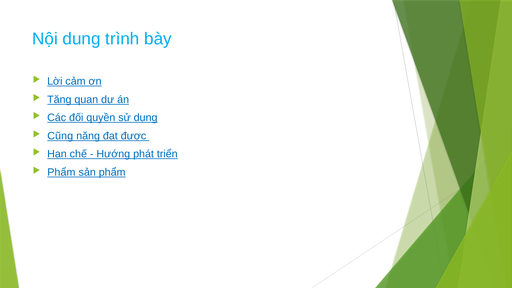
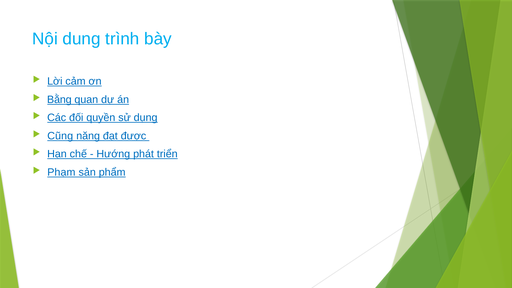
Tăng: Tăng -> Bằng
Phẩm at (61, 172): Phẩm -> Phạm
